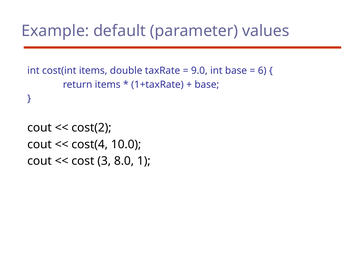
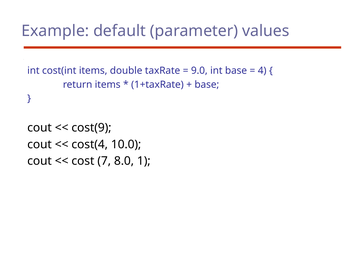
6: 6 -> 4
cost(2: cost(2 -> cost(9
3: 3 -> 7
